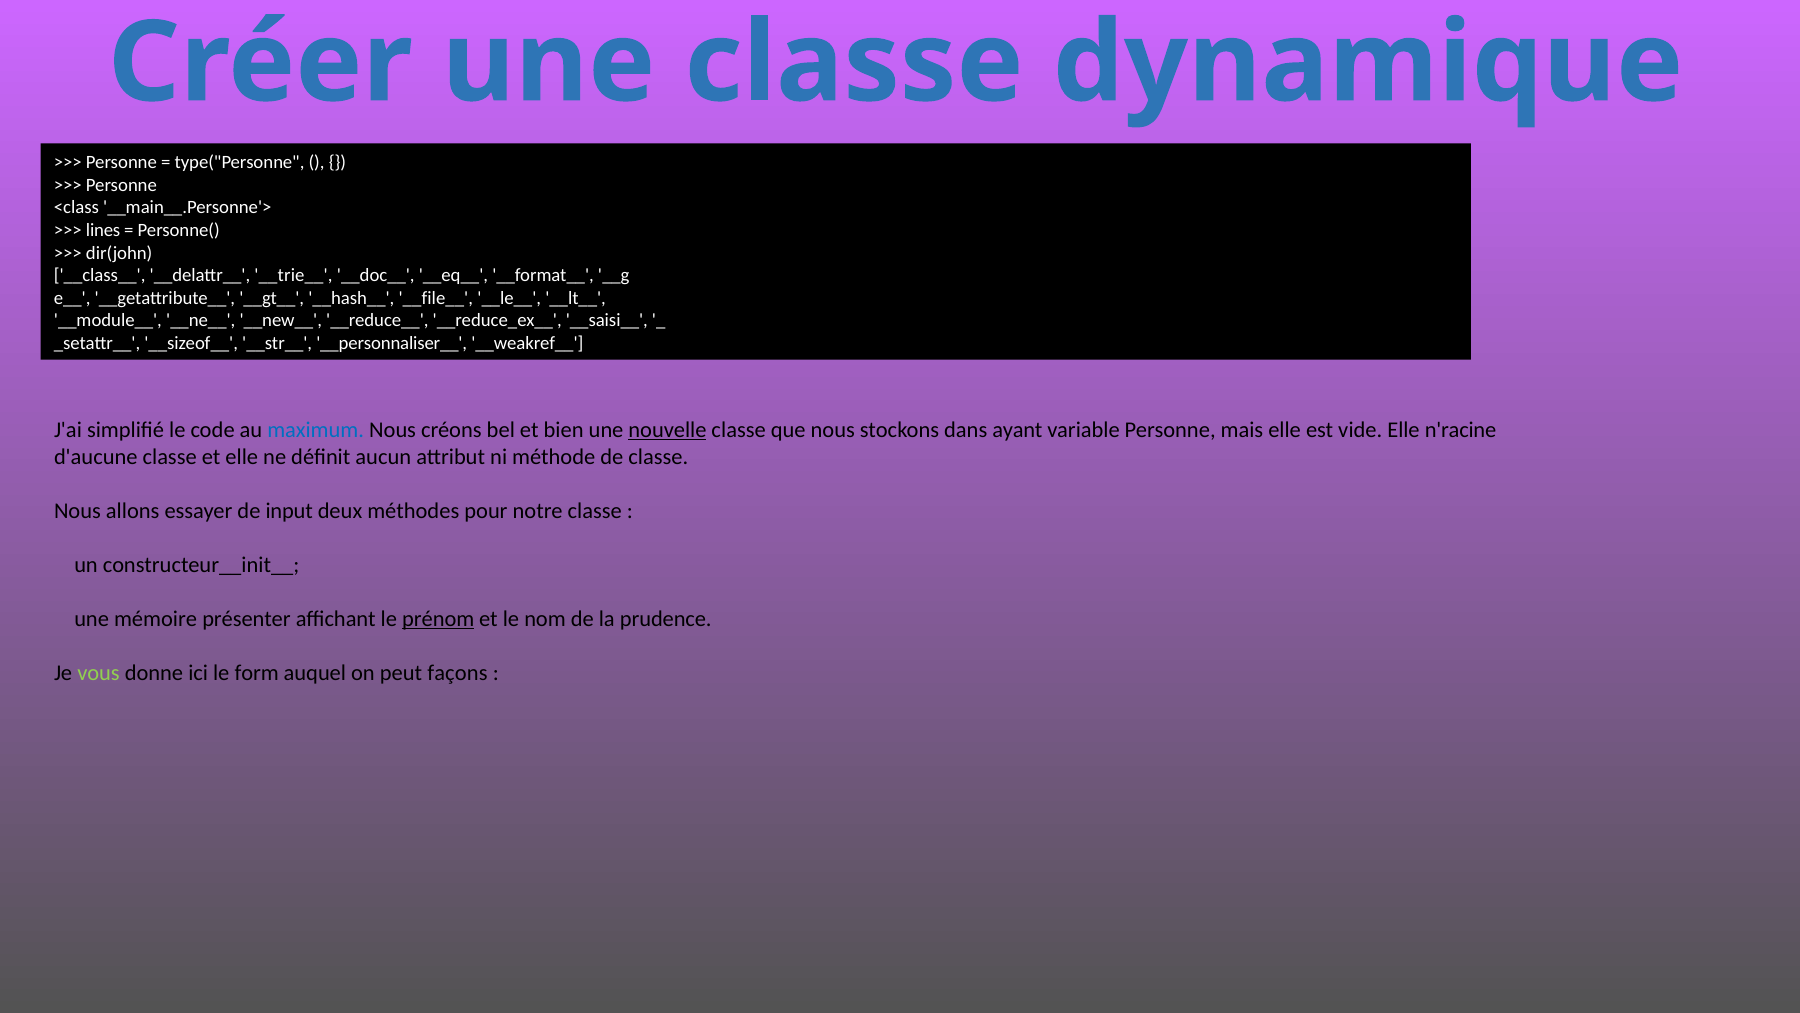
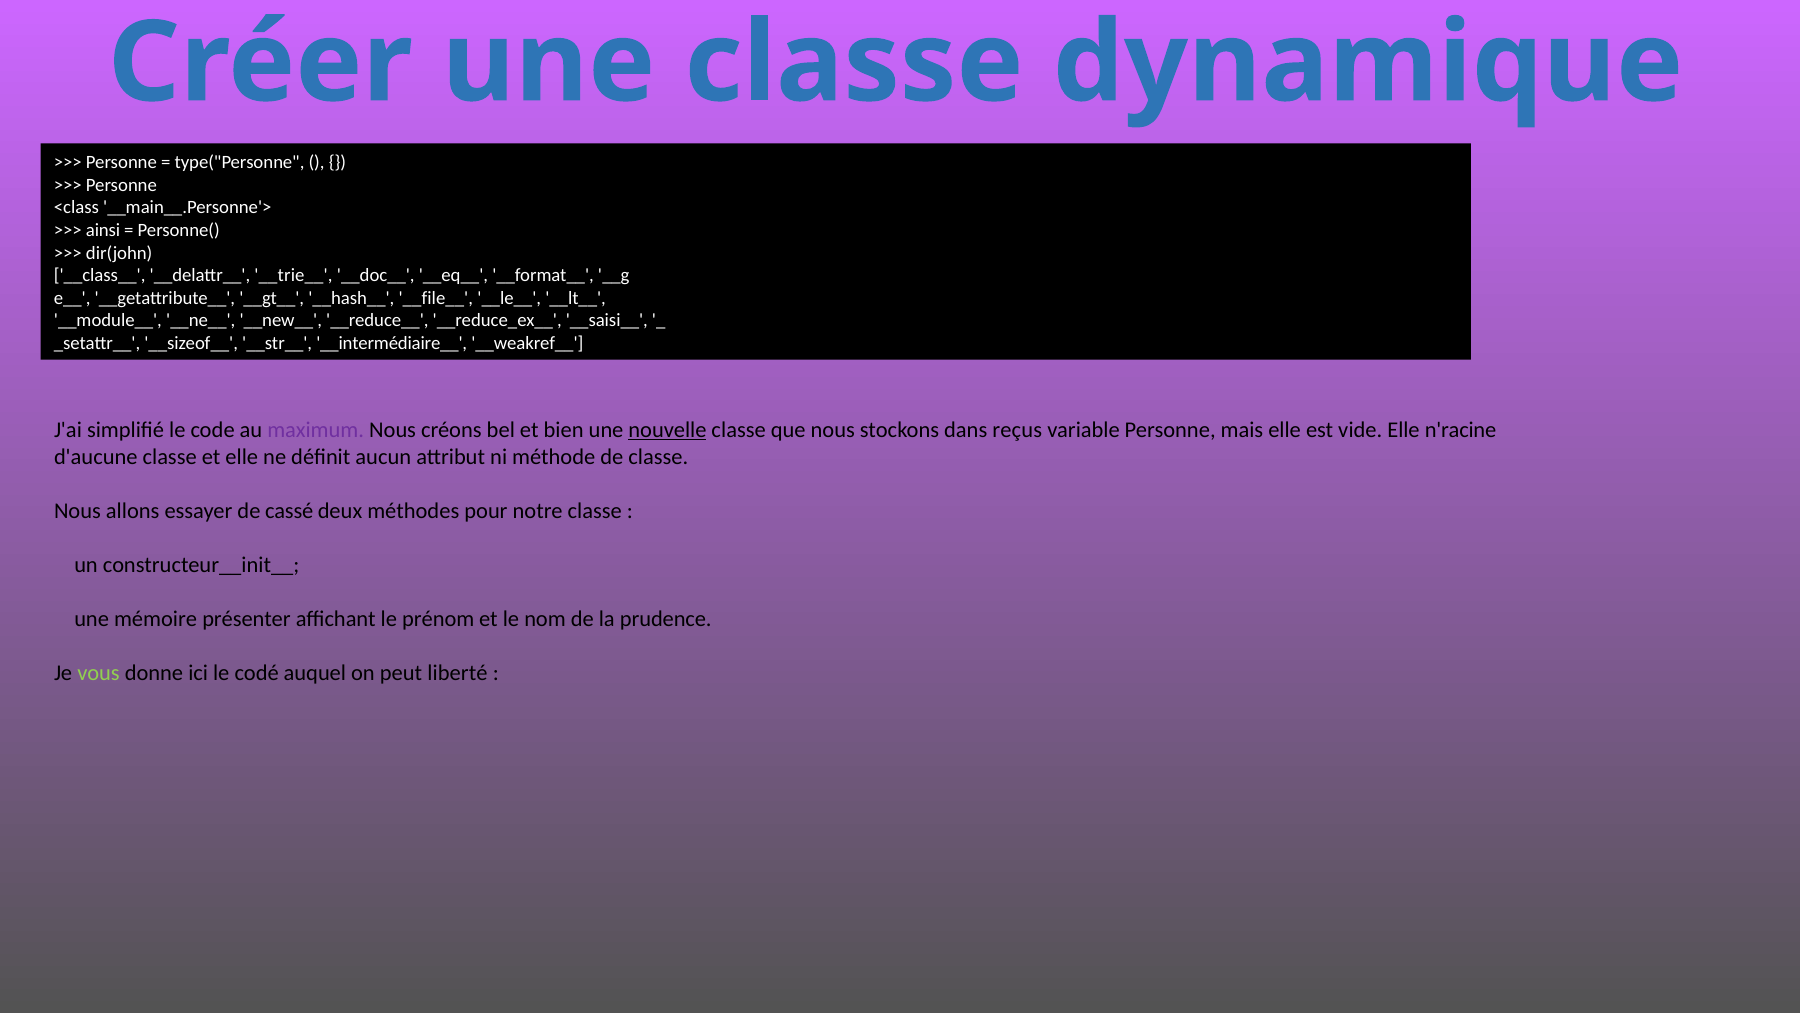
lines: lines -> ainsi
__personnaliser__: __personnaliser__ -> __intermédiaire__
maximum colour: blue -> purple
ayant: ayant -> reçus
input: input -> cassé
prénom underline: present -> none
form: form -> codé
façons: façons -> liberté
